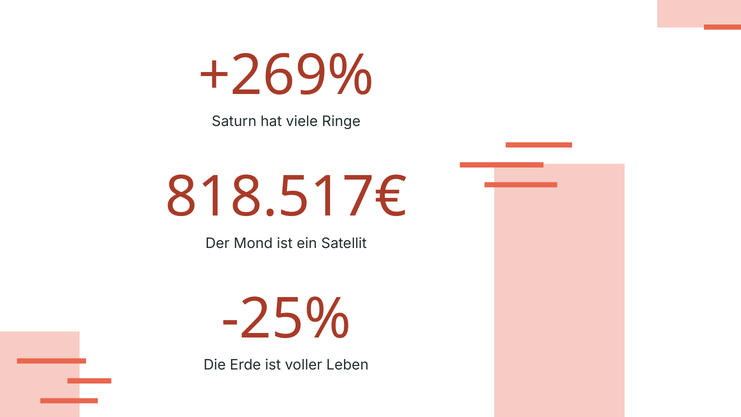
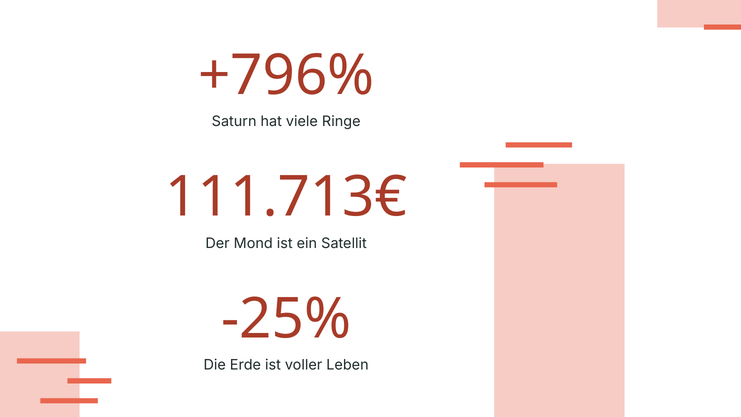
+269%: +269% -> +796%
818.517€: 818.517€ -> 111.713€
